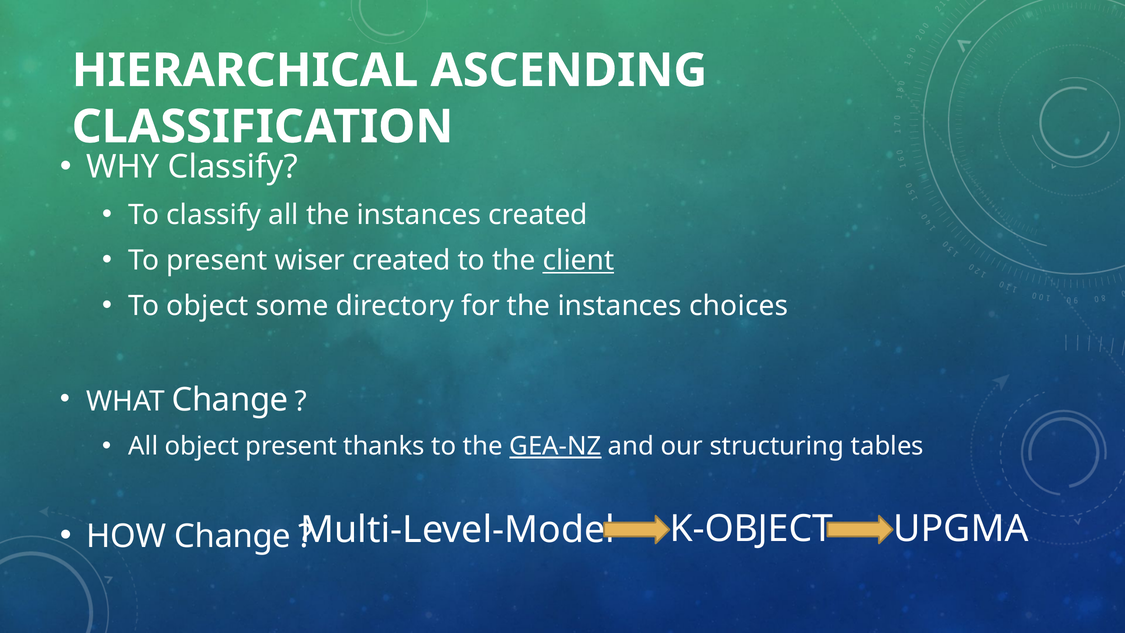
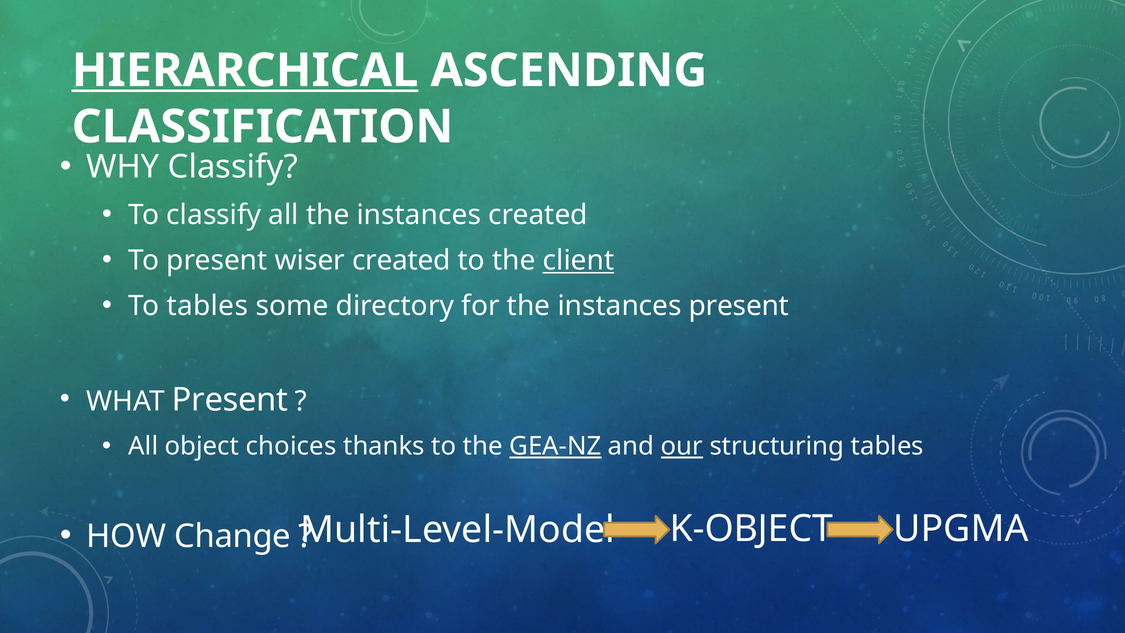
HIERARCHICAL underline: none -> present
To object: object -> tables
instances choices: choices -> present
WHAT Change: Change -> Present
object present: present -> choices
our underline: none -> present
